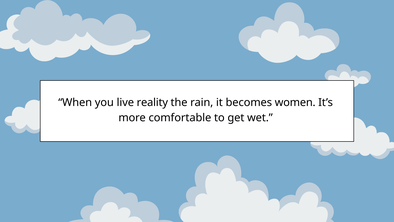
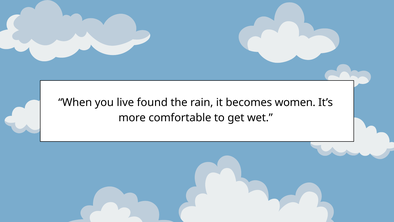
reality: reality -> found
